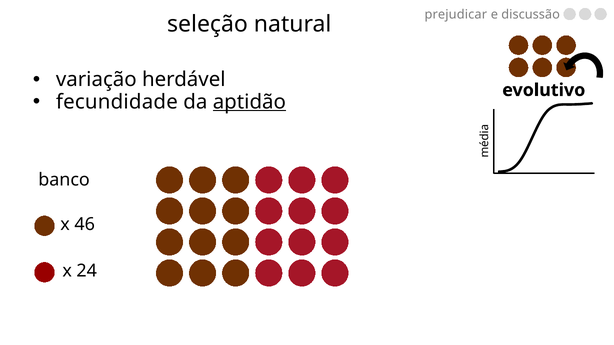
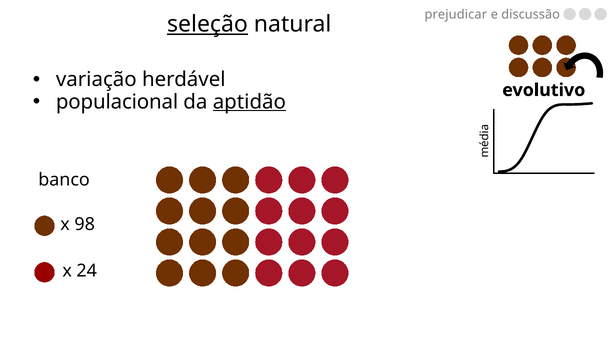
seleção underline: none -> present
fecundidade: fecundidade -> populacional
46: 46 -> 98
